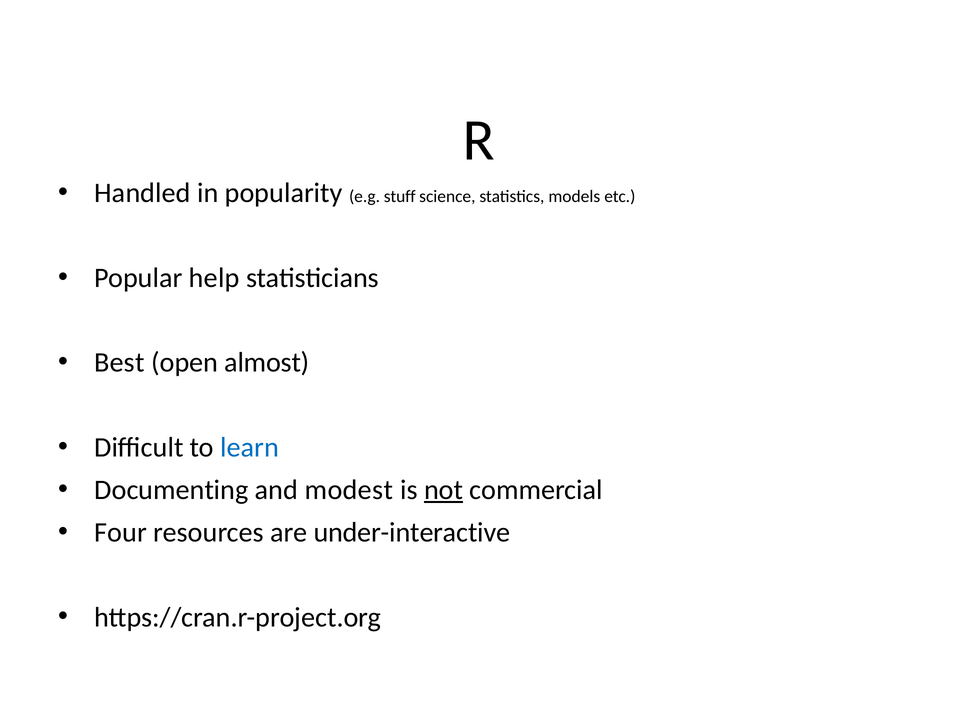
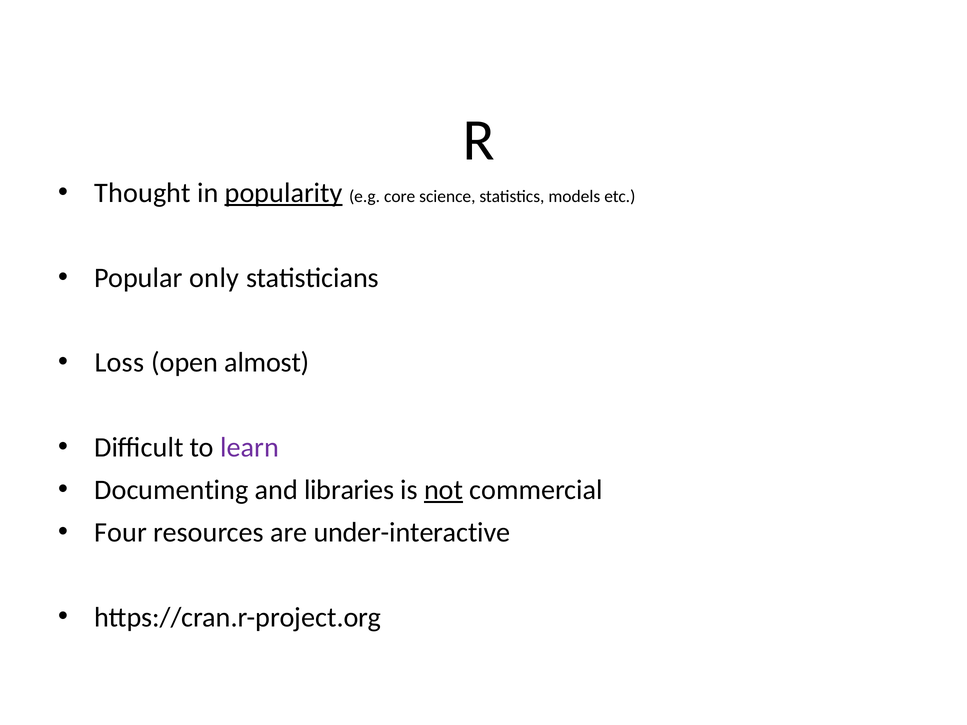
Handled: Handled -> Thought
popularity underline: none -> present
stuff: stuff -> core
help: help -> only
Best: Best -> Loss
learn colour: blue -> purple
modest: modest -> libraries
